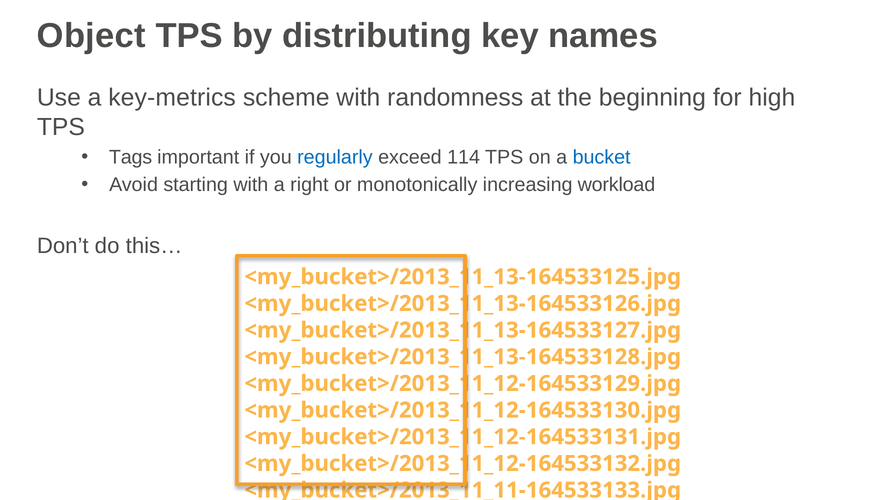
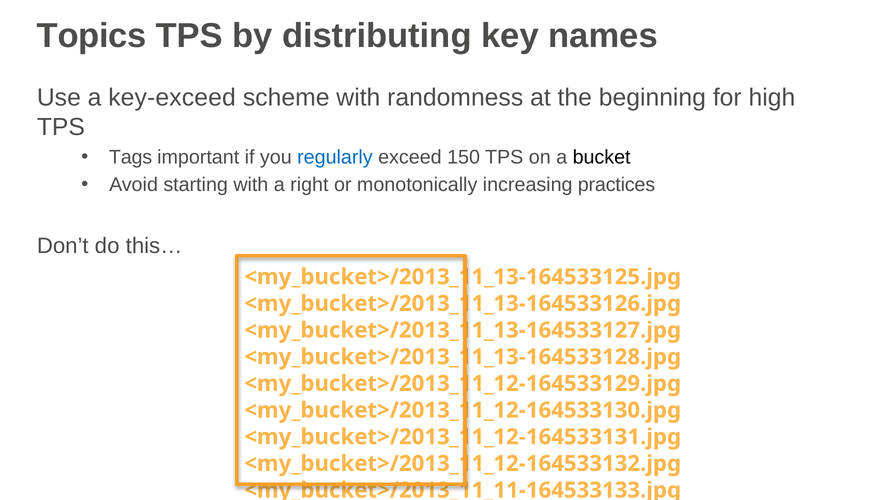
Object: Object -> Topics
key-metrics: key-metrics -> key-exceed
114: 114 -> 150
bucket colour: blue -> black
workload: workload -> practices
